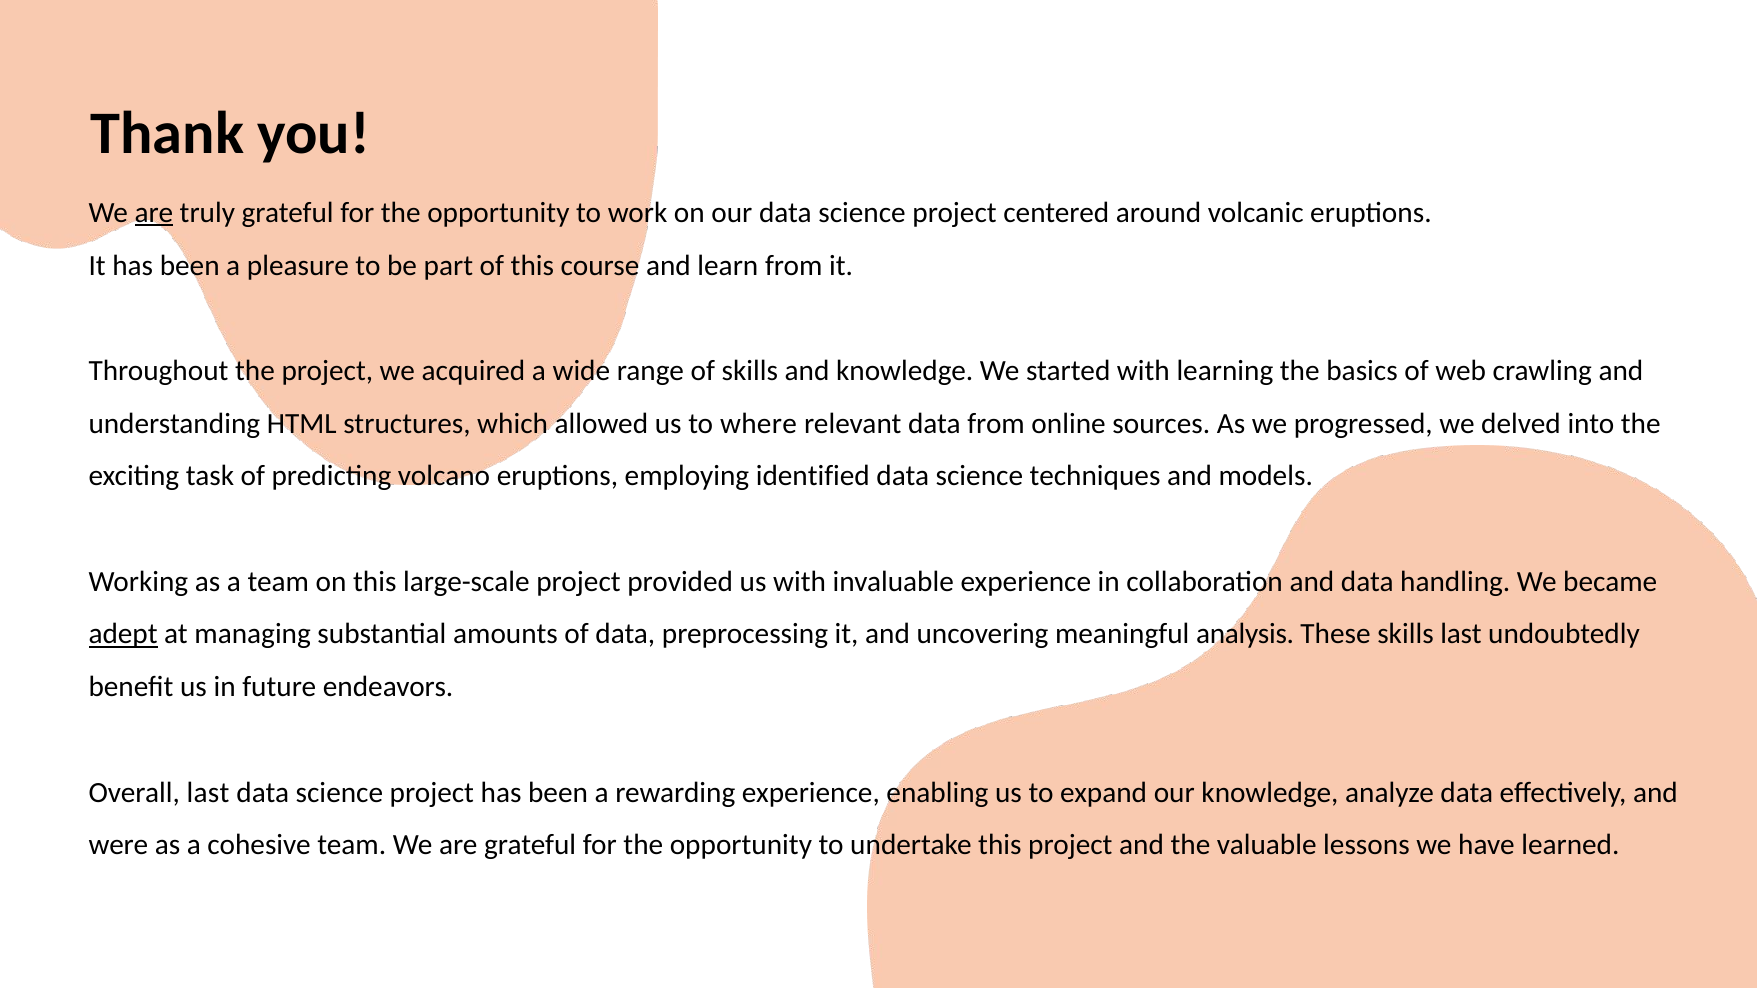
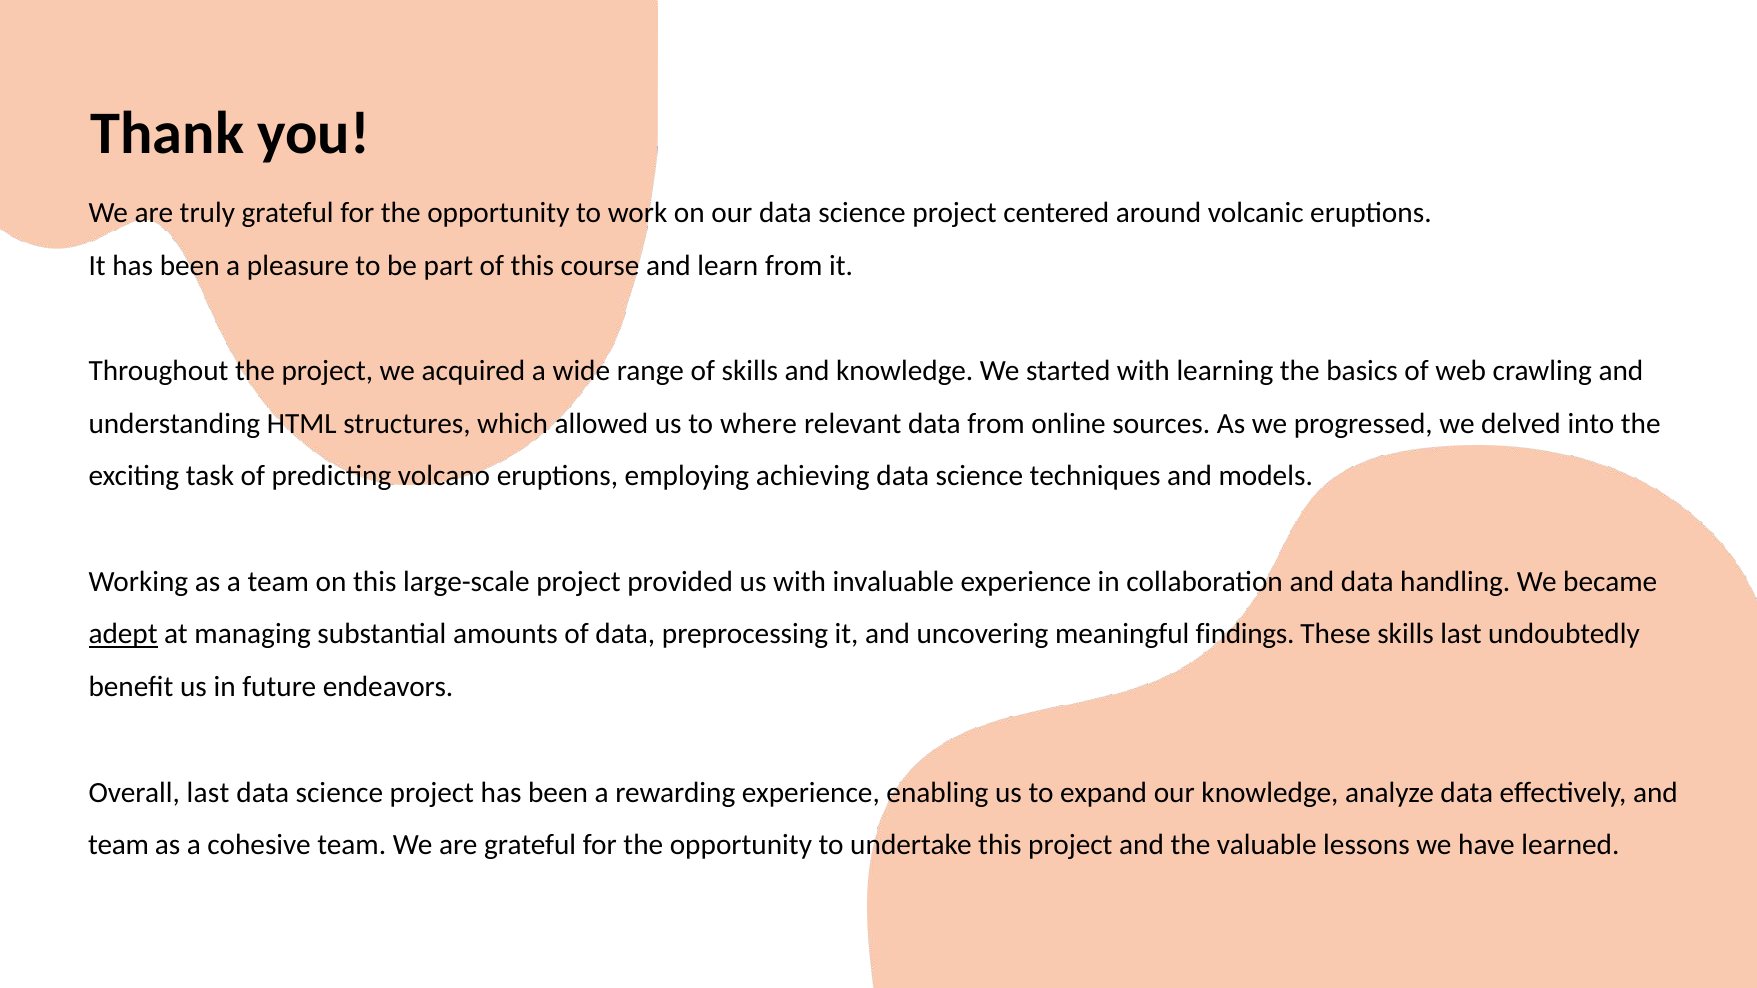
are at (154, 213) underline: present -> none
identified: identified -> achieving
analysis: analysis -> findings
were at (118, 845): were -> team
